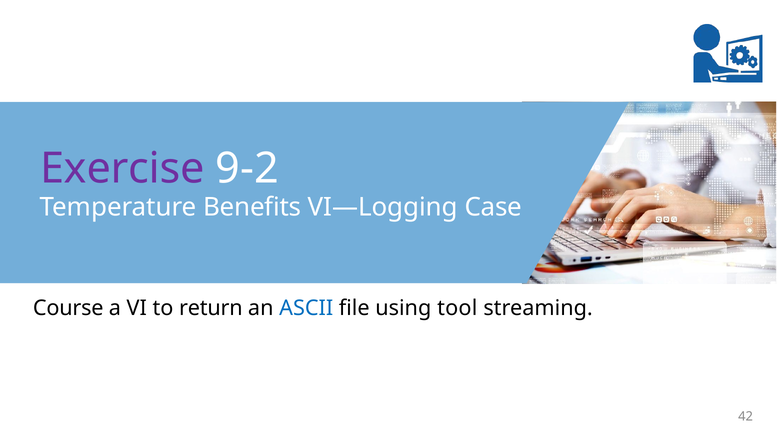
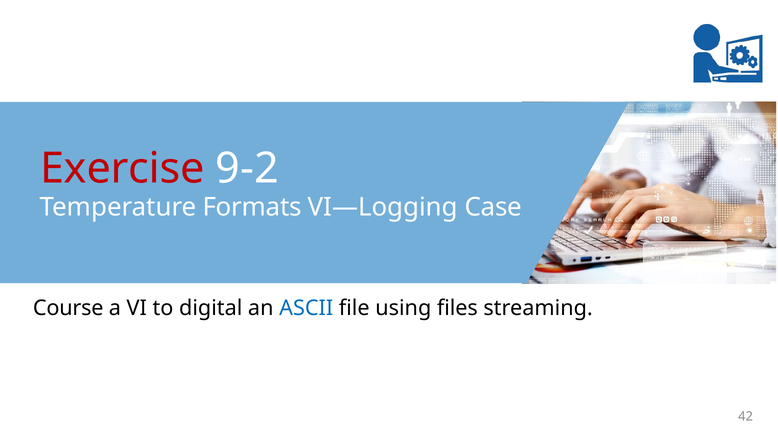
Exercise colour: purple -> red
Benefits: Benefits -> Formats
return: return -> digital
tool: tool -> files
